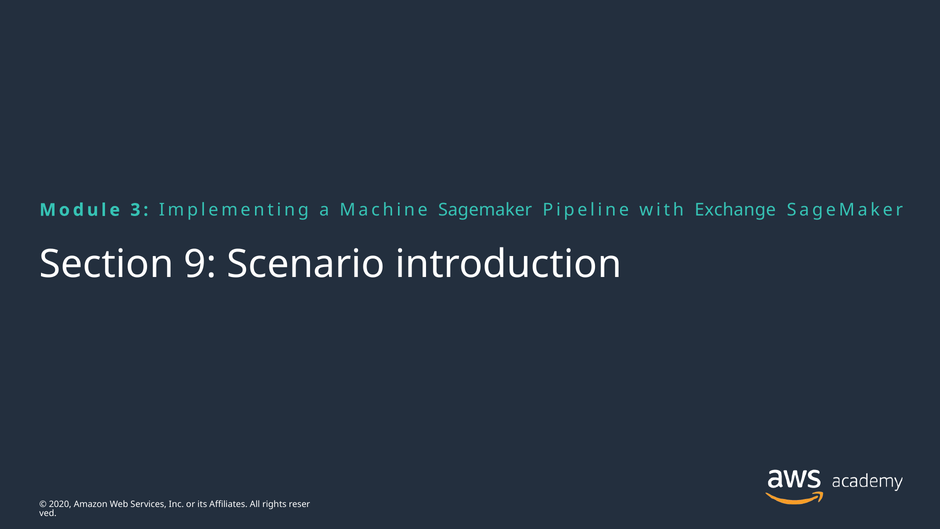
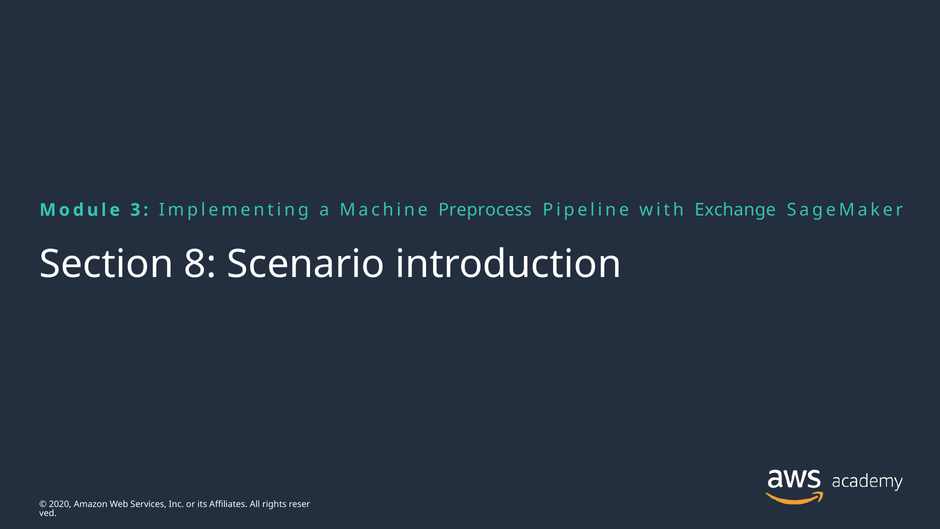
Machine Sagemaker: Sagemaker -> Preprocess
9: 9 -> 8
